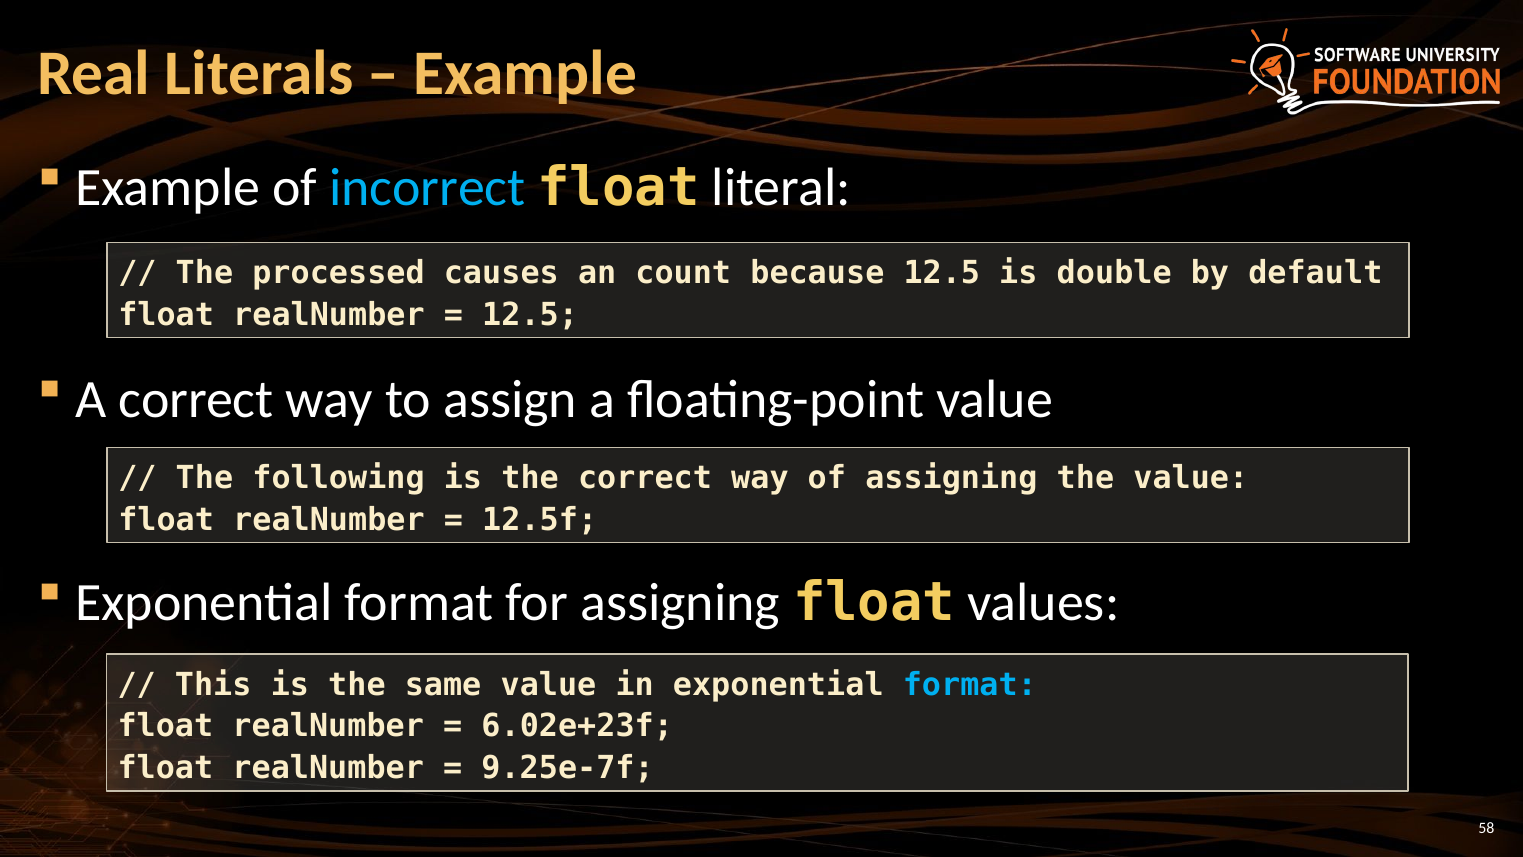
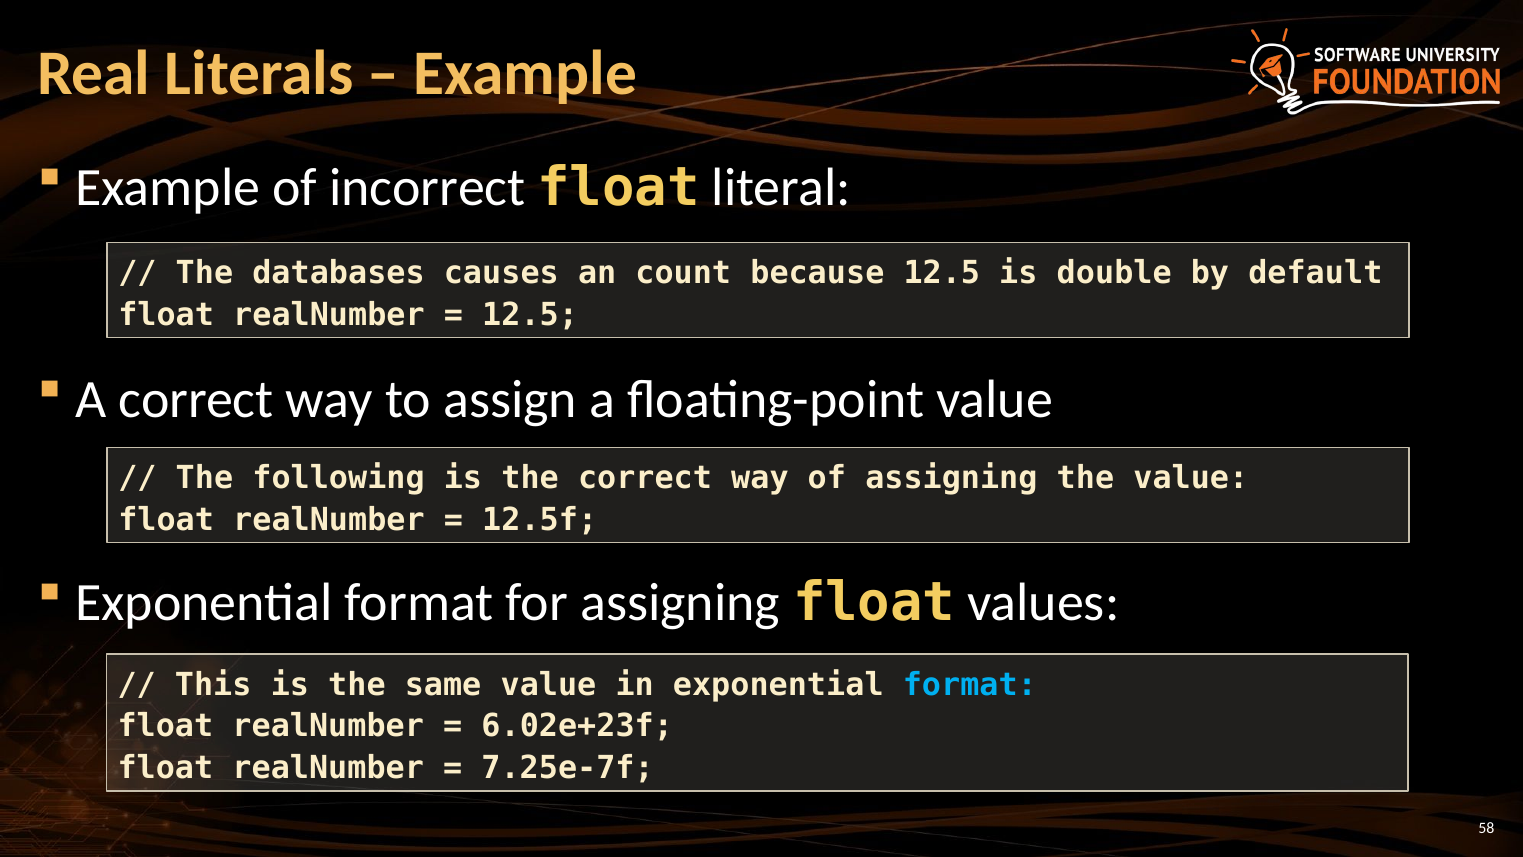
incorrect colour: light blue -> white
processed: processed -> databases
9.25e-7f: 9.25e-7f -> 7.25e-7f
